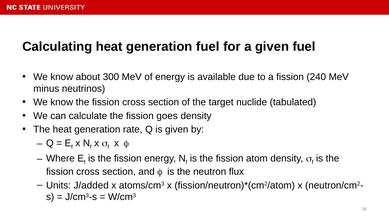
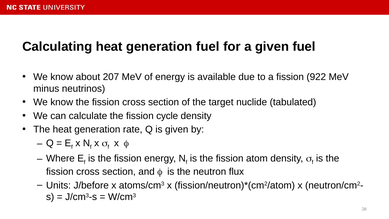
300: 300 -> 207
240: 240 -> 922
goes: goes -> cycle
J/added: J/added -> J/before
